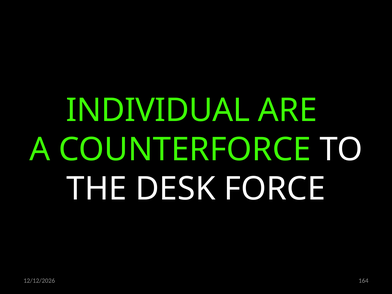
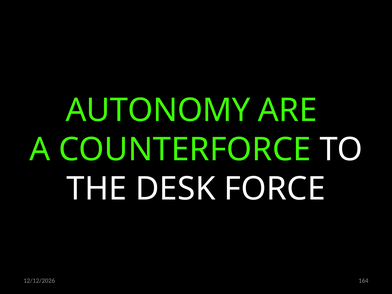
INDIVIDUAL: INDIVIDUAL -> AUTONOMY
